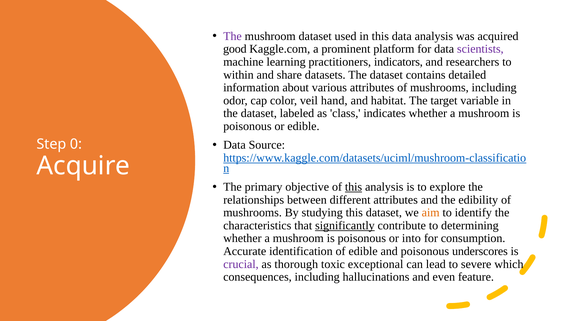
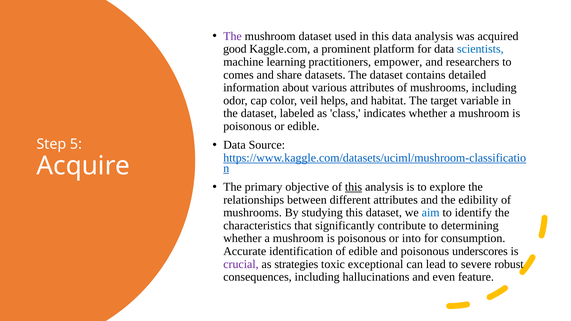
scientists colour: purple -> blue
indicators: indicators -> empower
within: within -> comes
hand: hand -> helps
0: 0 -> 5
aim colour: orange -> blue
significantly underline: present -> none
thorough: thorough -> strategies
which: which -> robust
